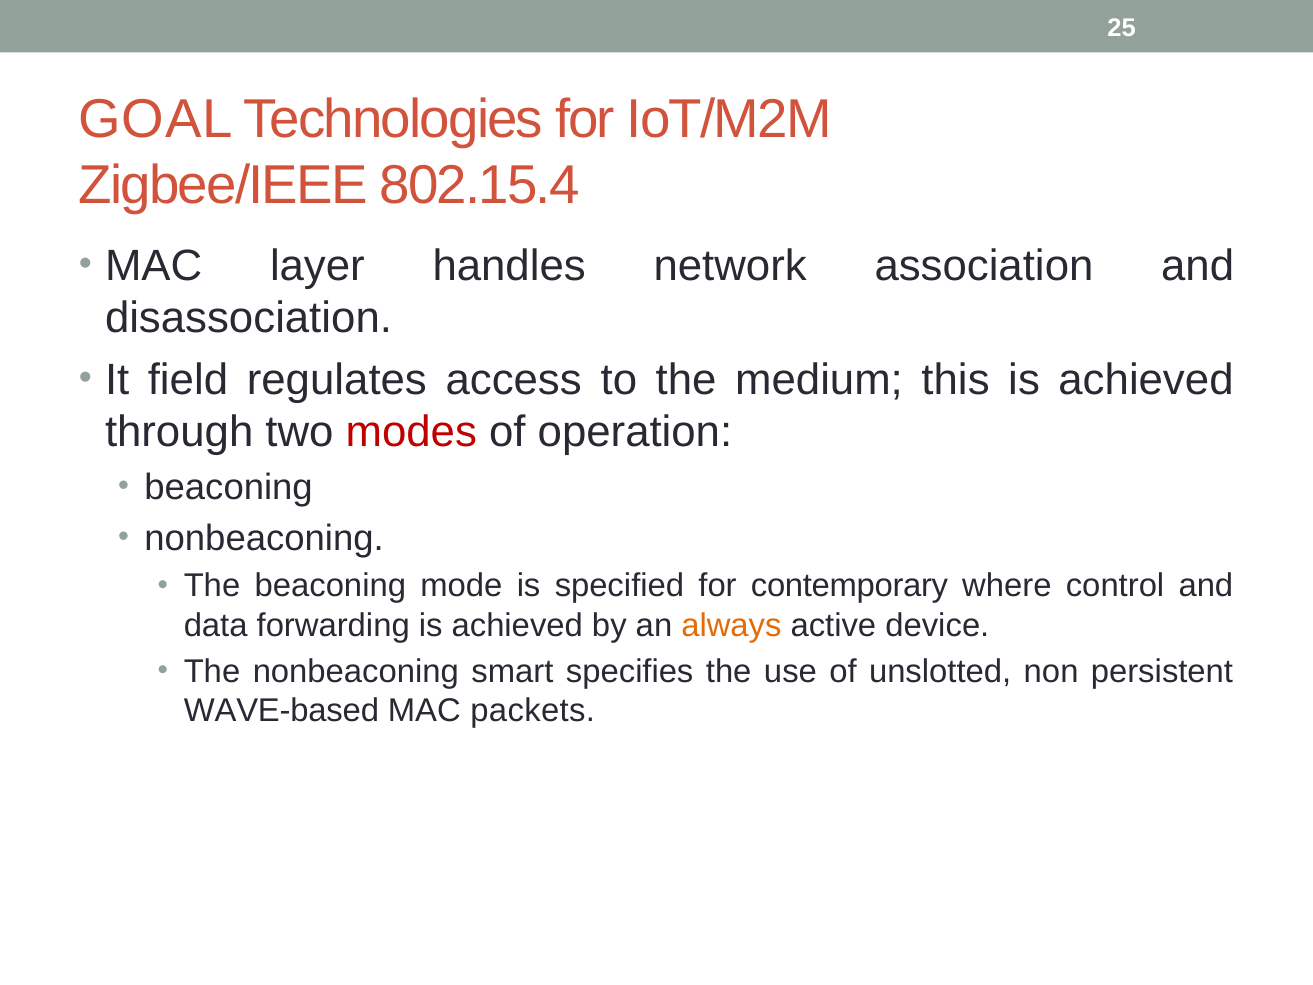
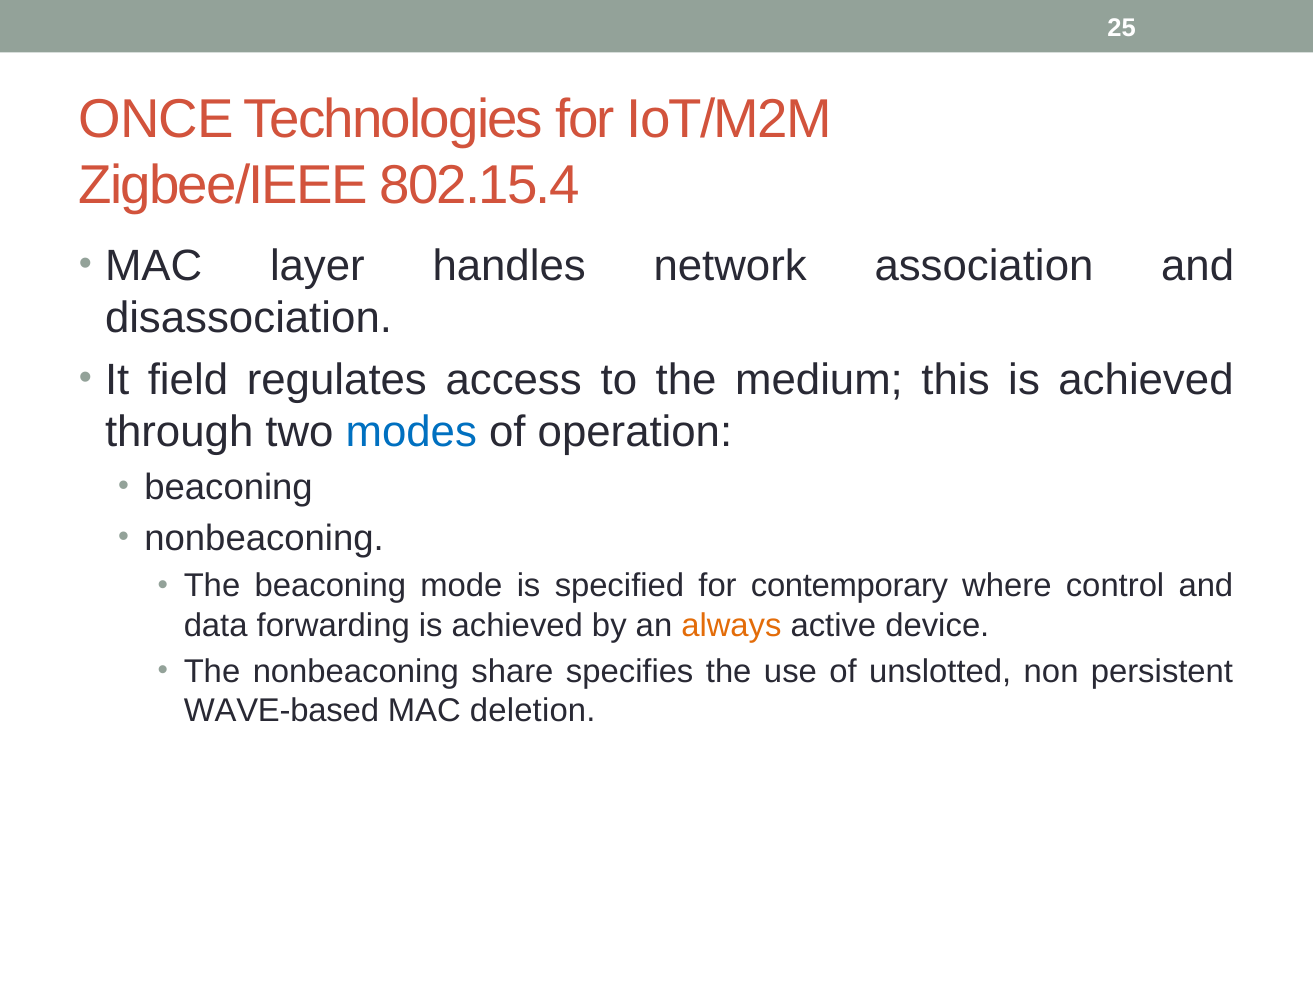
GOAL: GOAL -> ONCE
modes colour: red -> blue
smart: smart -> share
packets: packets -> deletion
